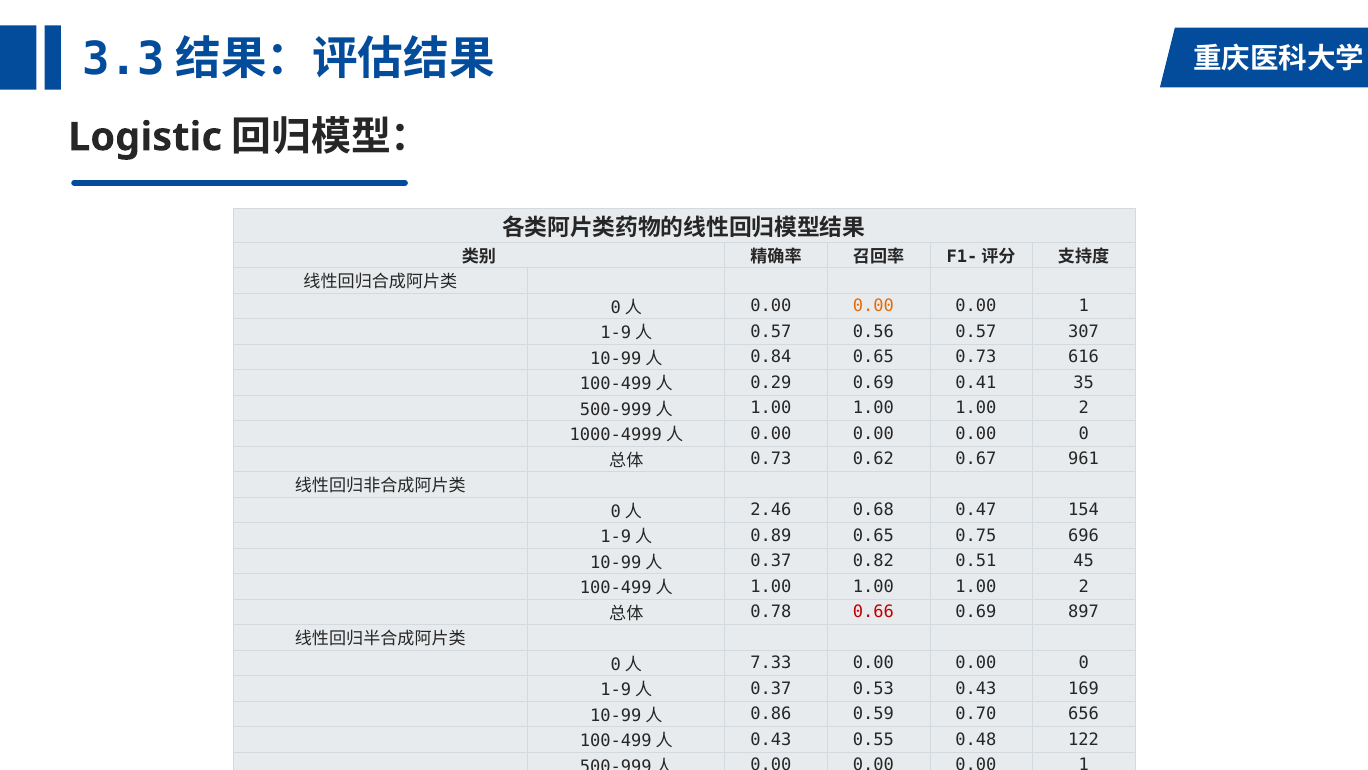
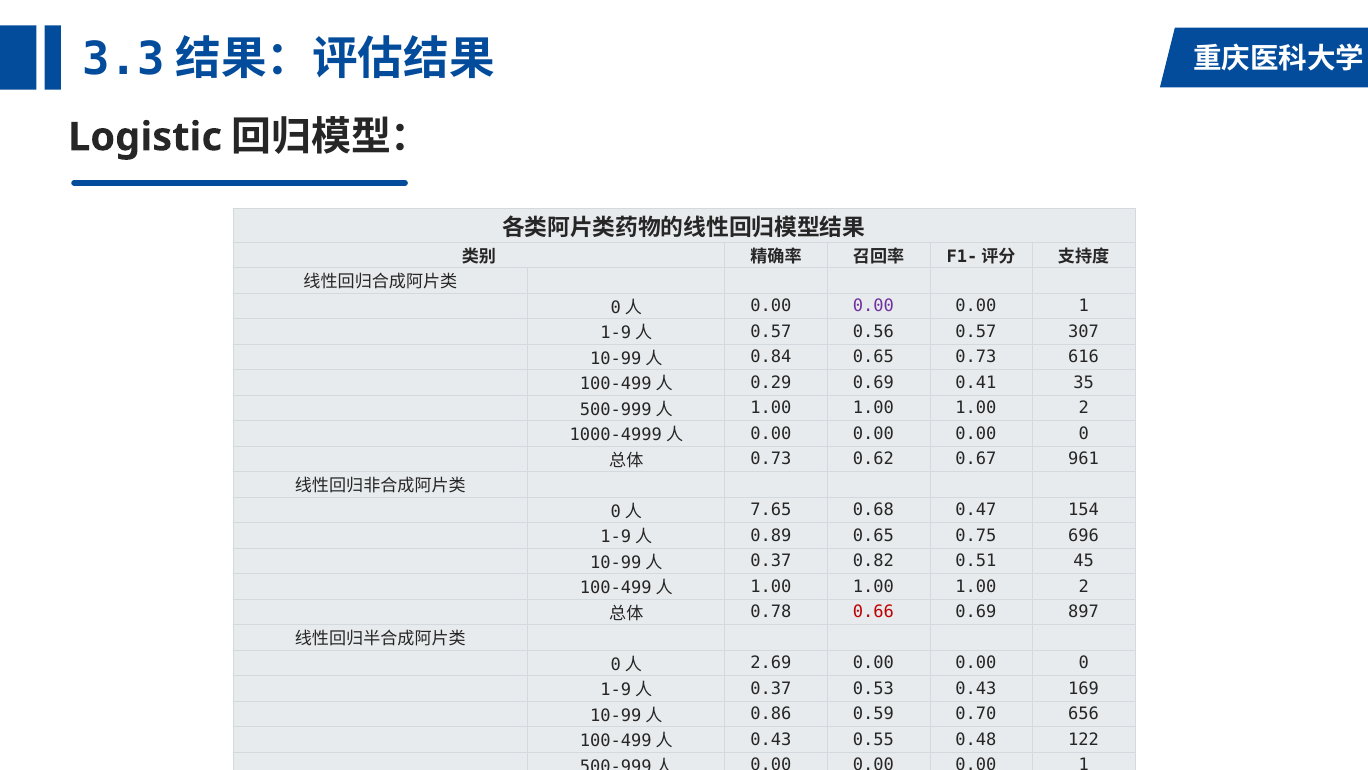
0.00 at (873, 306) colour: orange -> purple
2.46: 2.46 -> 7.65
7.33: 7.33 -> 2.69
